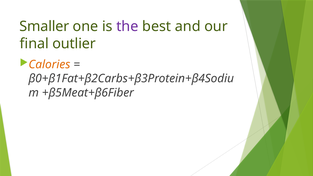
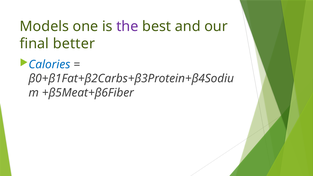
Smaller: Smaller -> Models
outlier: outlier -> better
Calories colour: orange -> blue
